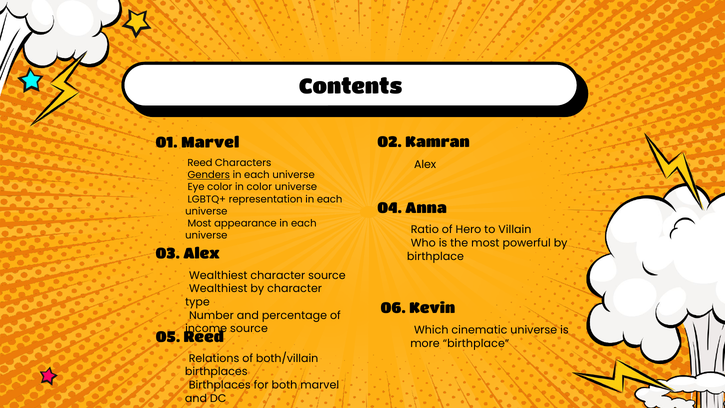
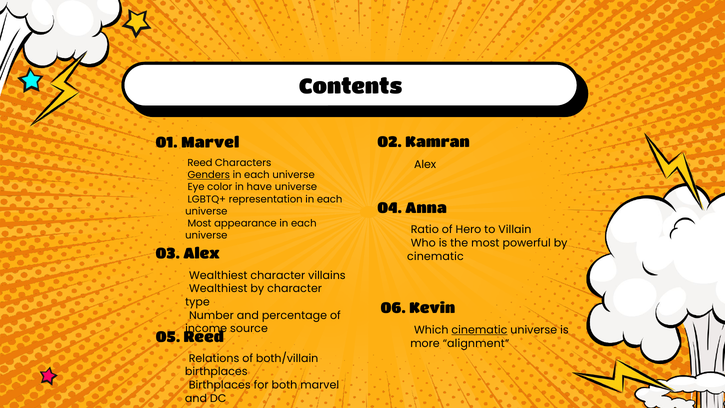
in color: color -> have
birthplace at (435, 256): birthplace -> cinematic
character source: source -> villains
cinematic at (479, 330) underline: none -> present
more birthplace: birthplace -> alignment
